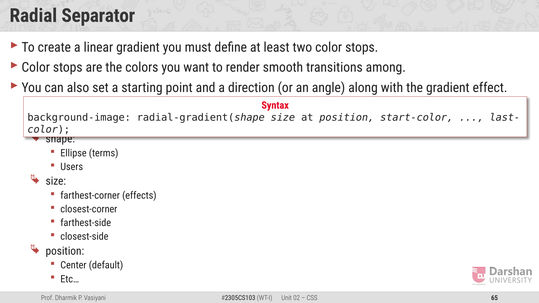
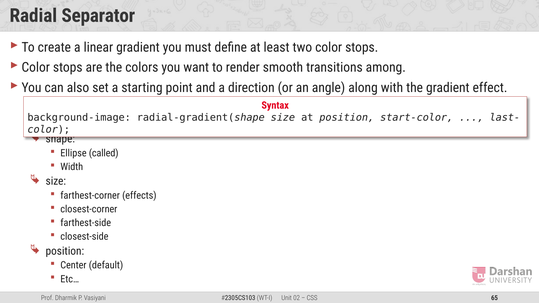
terms: terms -> called
Users: Users -> Width
